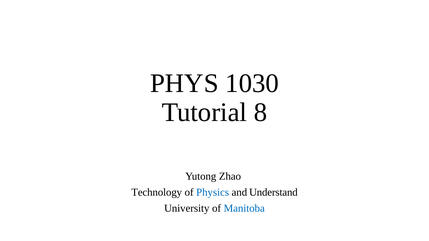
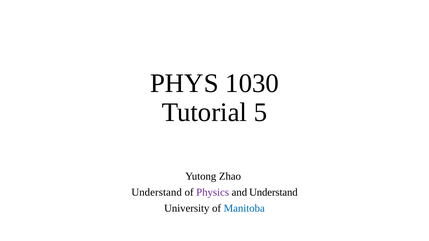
8: 8 -> 5
Technology at (157, 193): Technology -> Understand
Physics colour: blue -> purple
